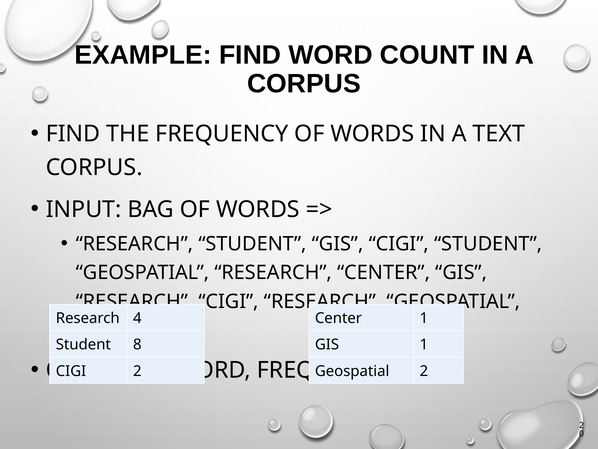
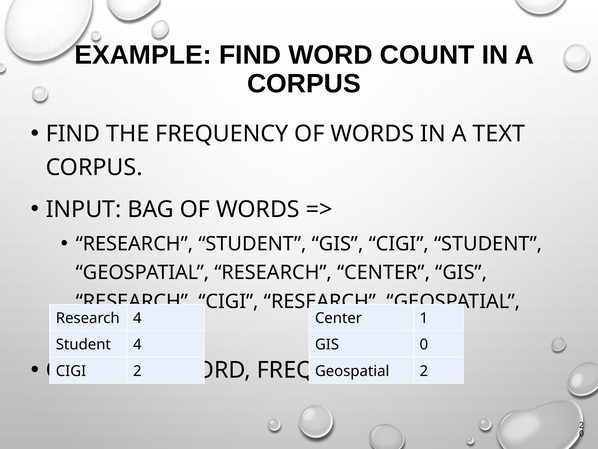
Student 8: 8 -> 4
GIS 1: 1 -> 0
